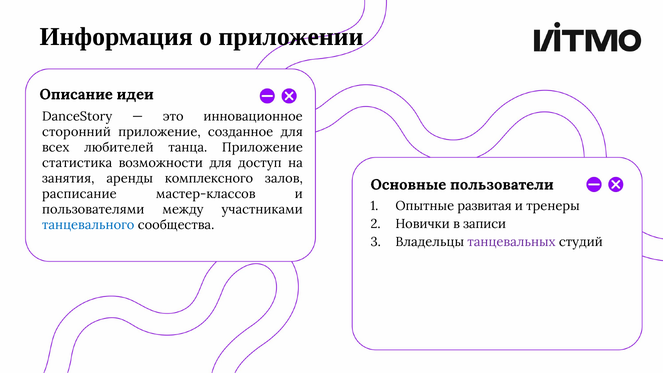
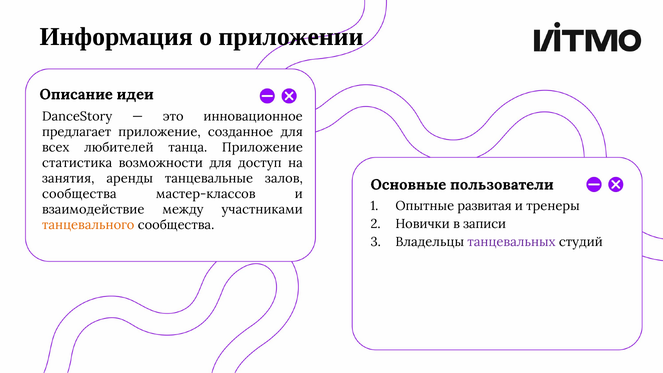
сторонний: сторонний -> предлагает
комплексного: комплексного -> танцевальные
расписание at (79, 194): расписание -> сообщества
пользователями: пользователями -> взаимодействие
танцевального colour: blue -> orange
